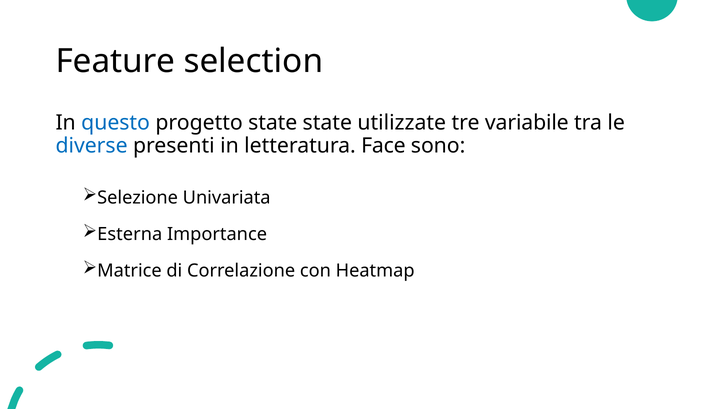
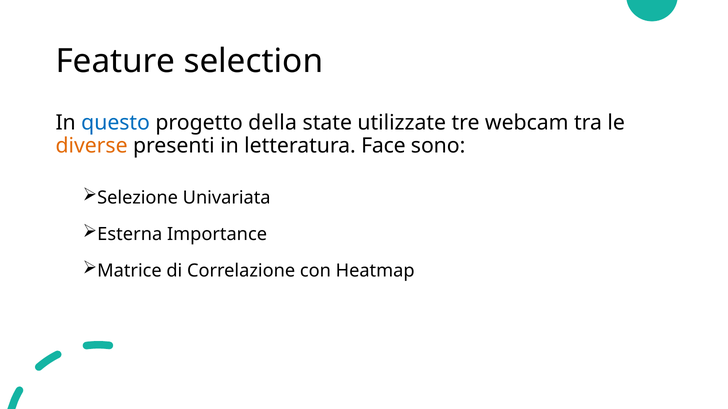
progetto state: state -> della
variabile: variabile -> webcam
diverse colour: blue -> orange
